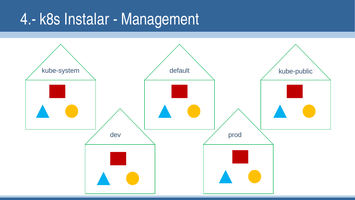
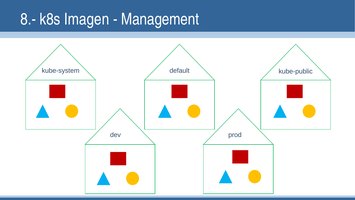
4.-: 4.- -> 8.-
Instalar: Instalar -> Imagen
